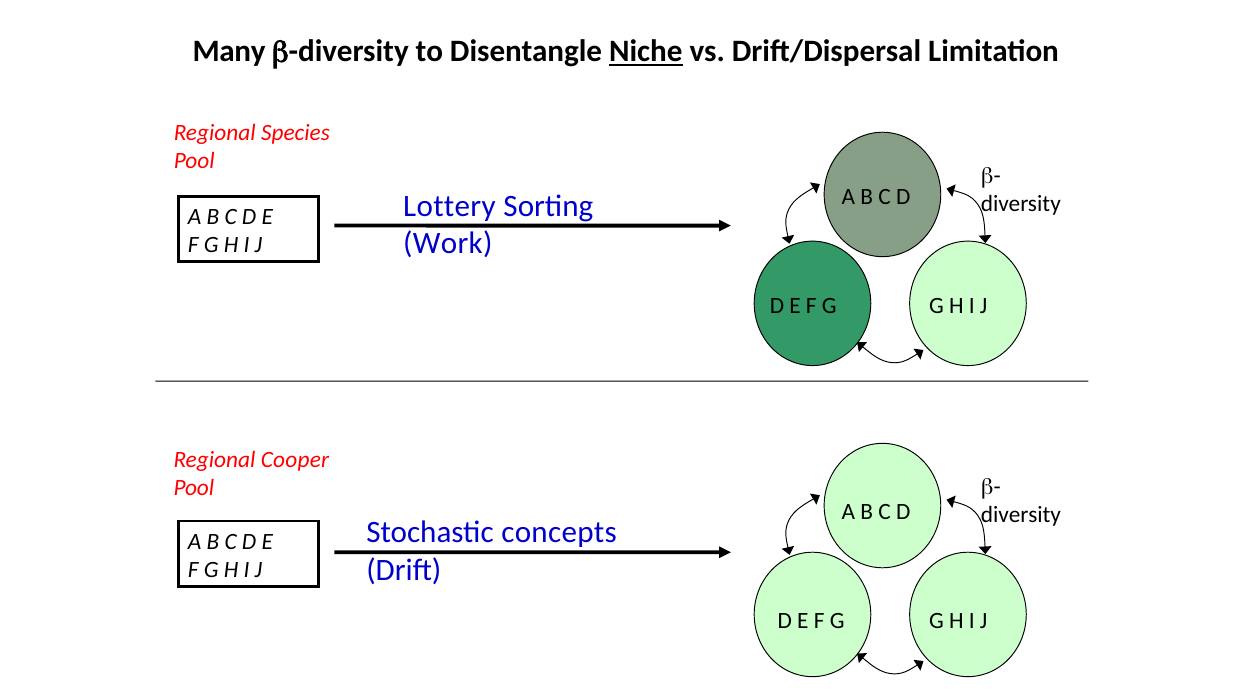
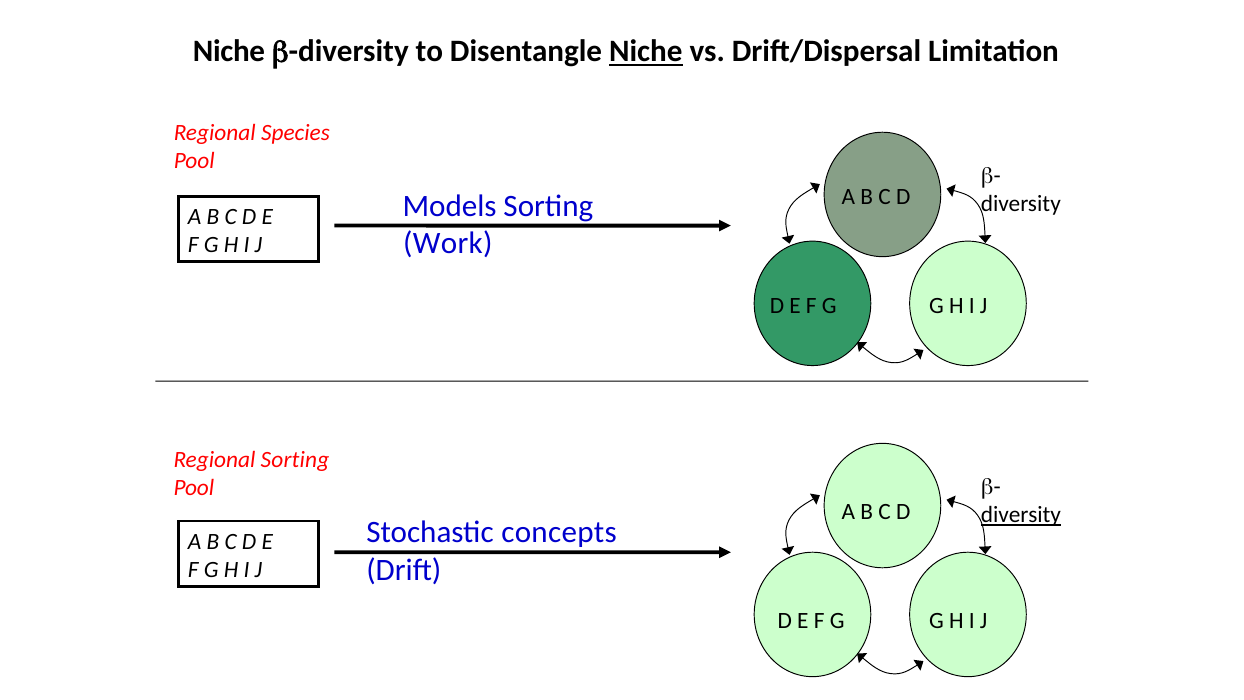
Many at (229, 52): Many -> Niche
Lottery: Lottery -> Models
Regional Cooper: Cooper -> Sorting
diversity at (1021, 515) underline: none -> present
